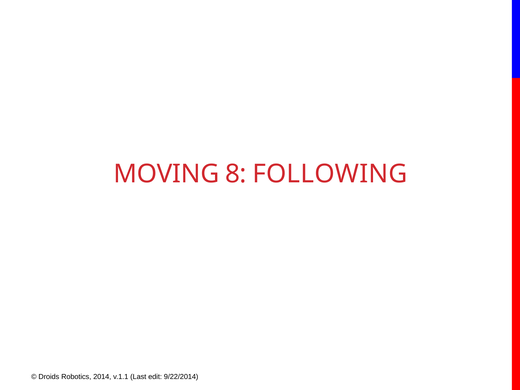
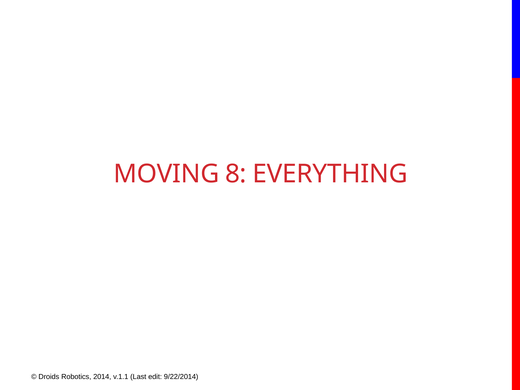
FOLLOWING: FOLLOWING -> EVERYTHING
